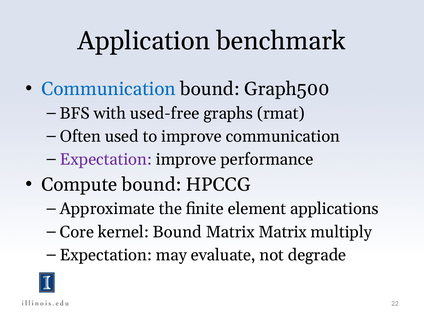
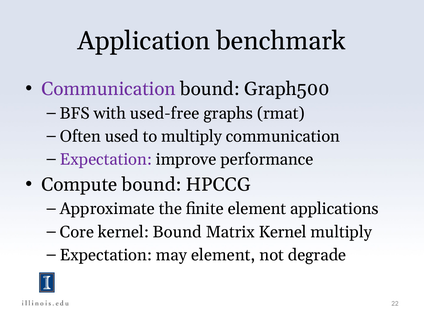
Communication at (109, 89) colour: blue -> purple
to improve: improve -> multiply
Matrix Matrix: Matrix -> Kernel
may evaluate: evaluate -> element
